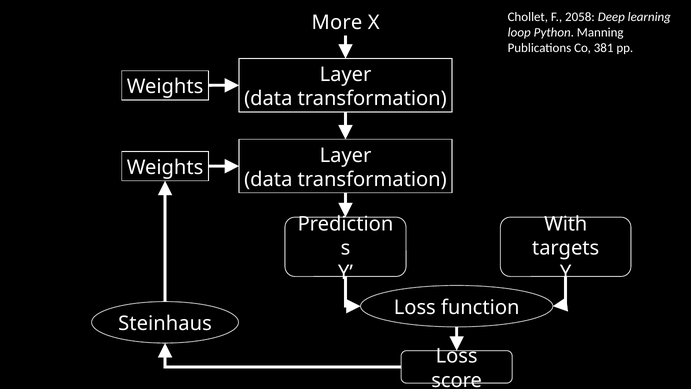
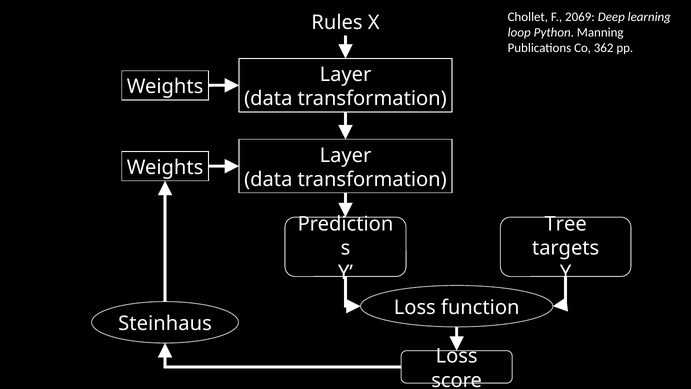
2058: 2058 -> 2069
More: More -> Rules
381: 381 -> 362
With: With -> Tree
